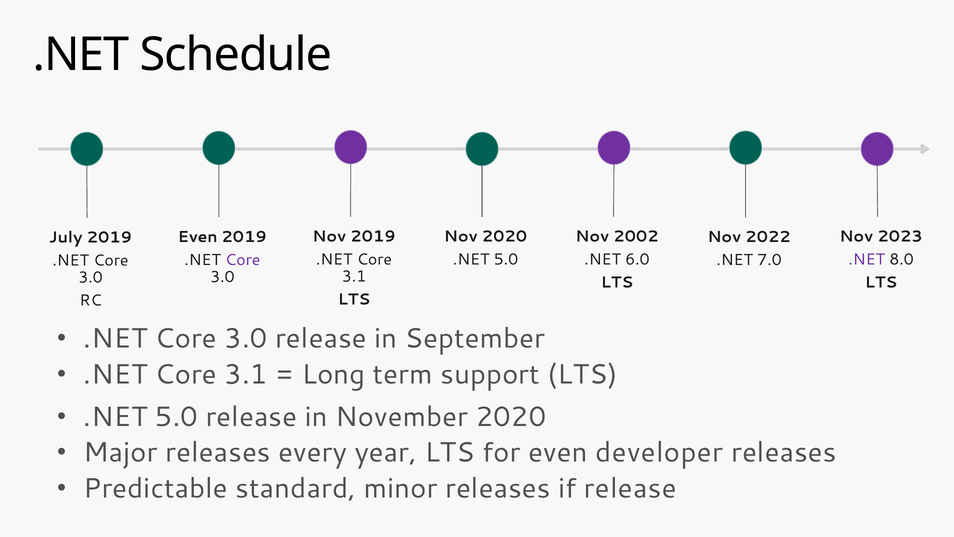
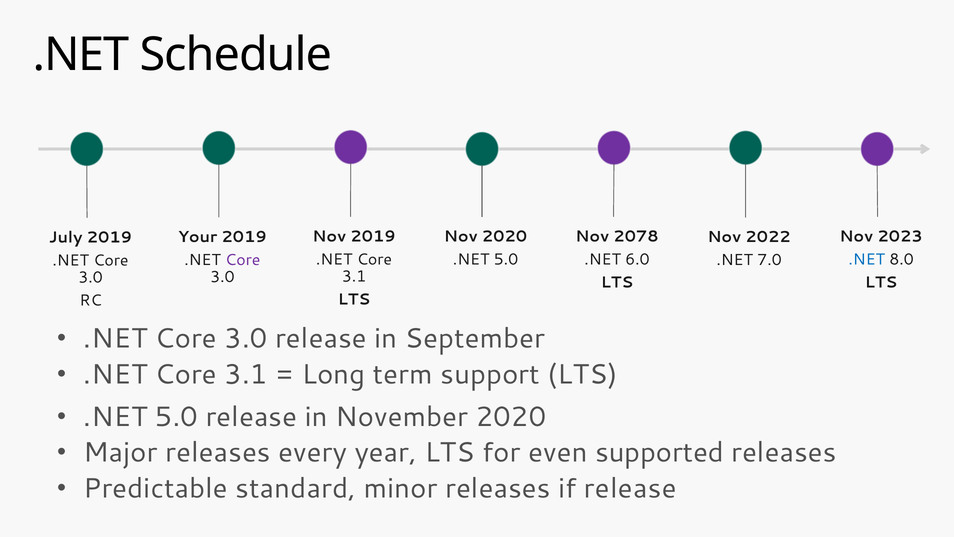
2002: 2002 -> 2078
Even at (198, 237): Even -> Your
.NET at (867, 259) colour: purple -> blue
developer: developer -> supported
